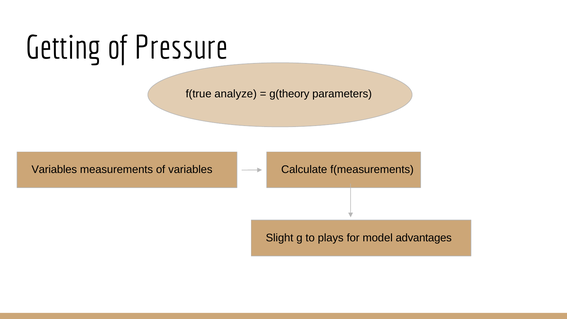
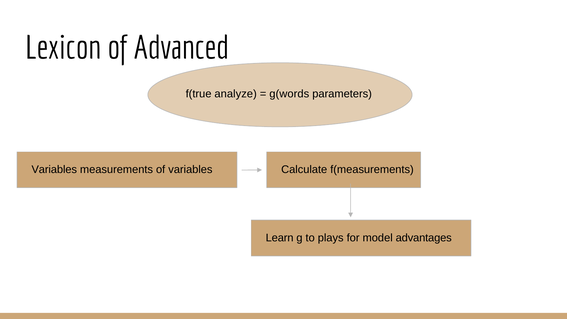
Getting: Getting -> Lexicon
Pressure: Pressure -> Advanced
g(theory: g(theory -> g(words
Slight: Slight -> Learn
